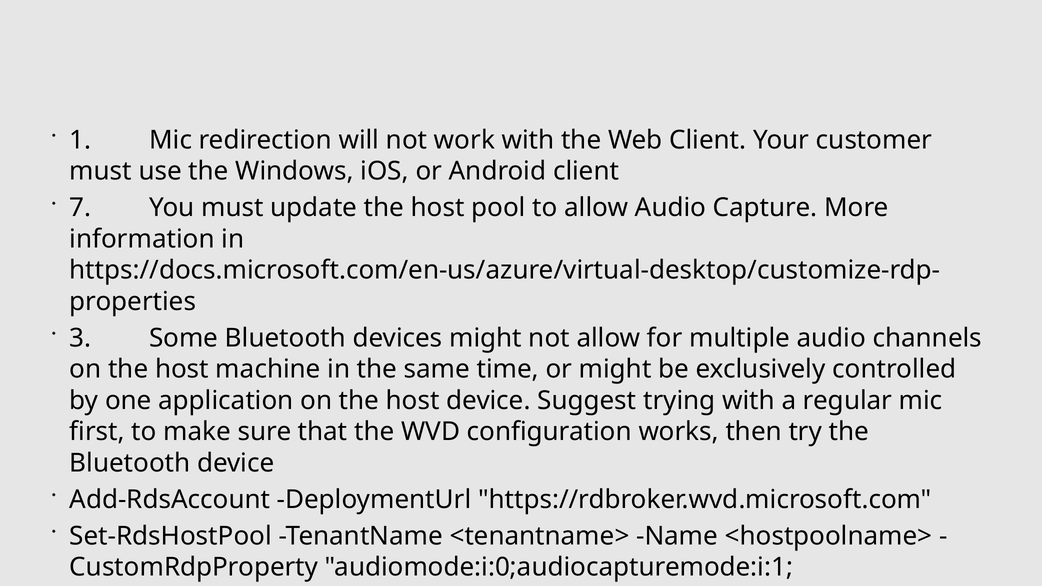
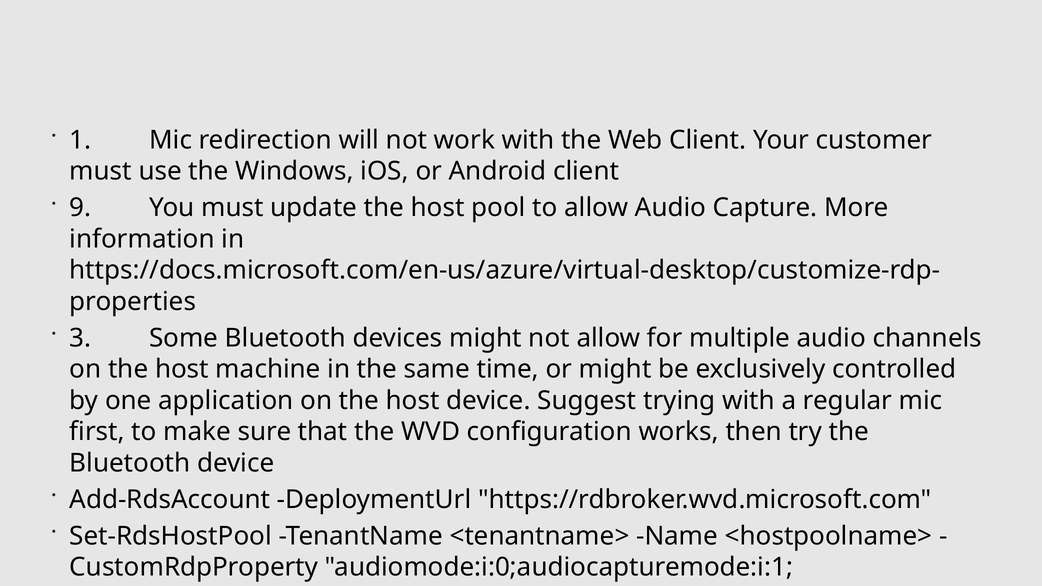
7: 7 -> 9
